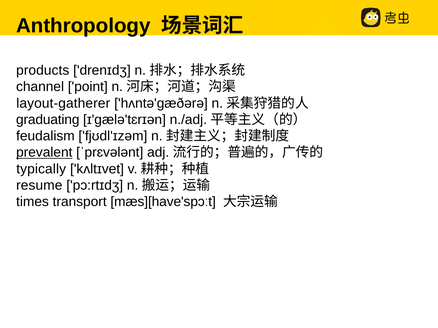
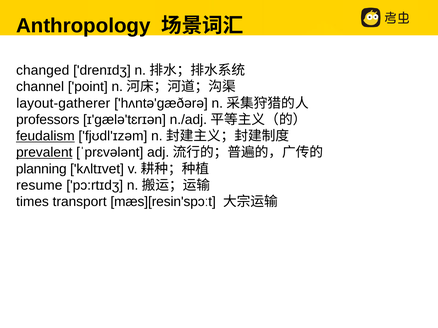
products: products -> changed
graduating: graduating -> professors
feudalism underline: none -> present
typically: typically -> planning
mæs][have'spɔːt: mæs][have'spɔːt -> mæs][resin'spɔːt
